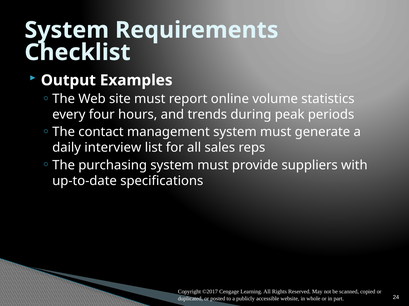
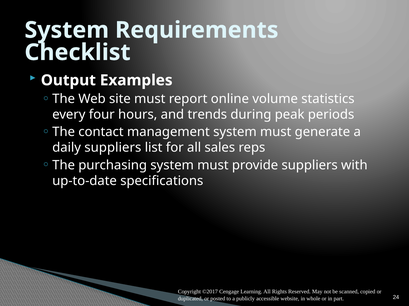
daily interview: interview -> suppliers
